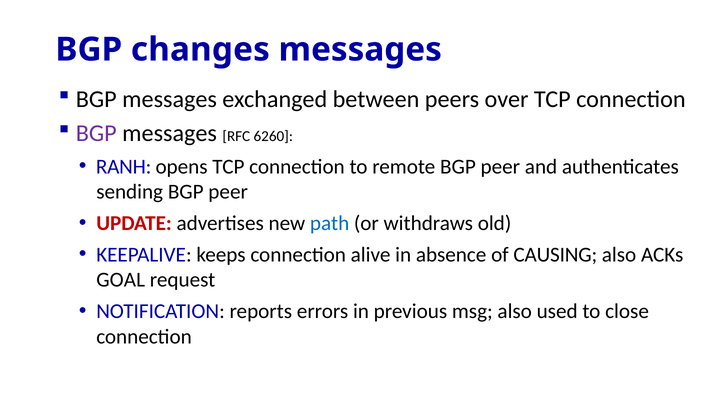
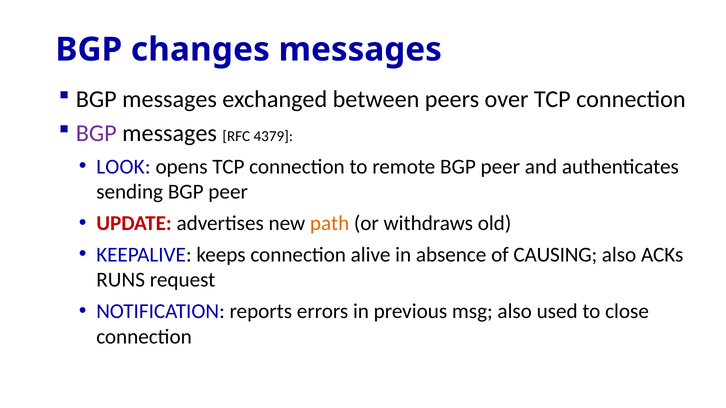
6260: 6260 -> 4379
RANH: RANH -> LOOK
path colour: blue -> orange
GOAL: GOAL -> RUNS
